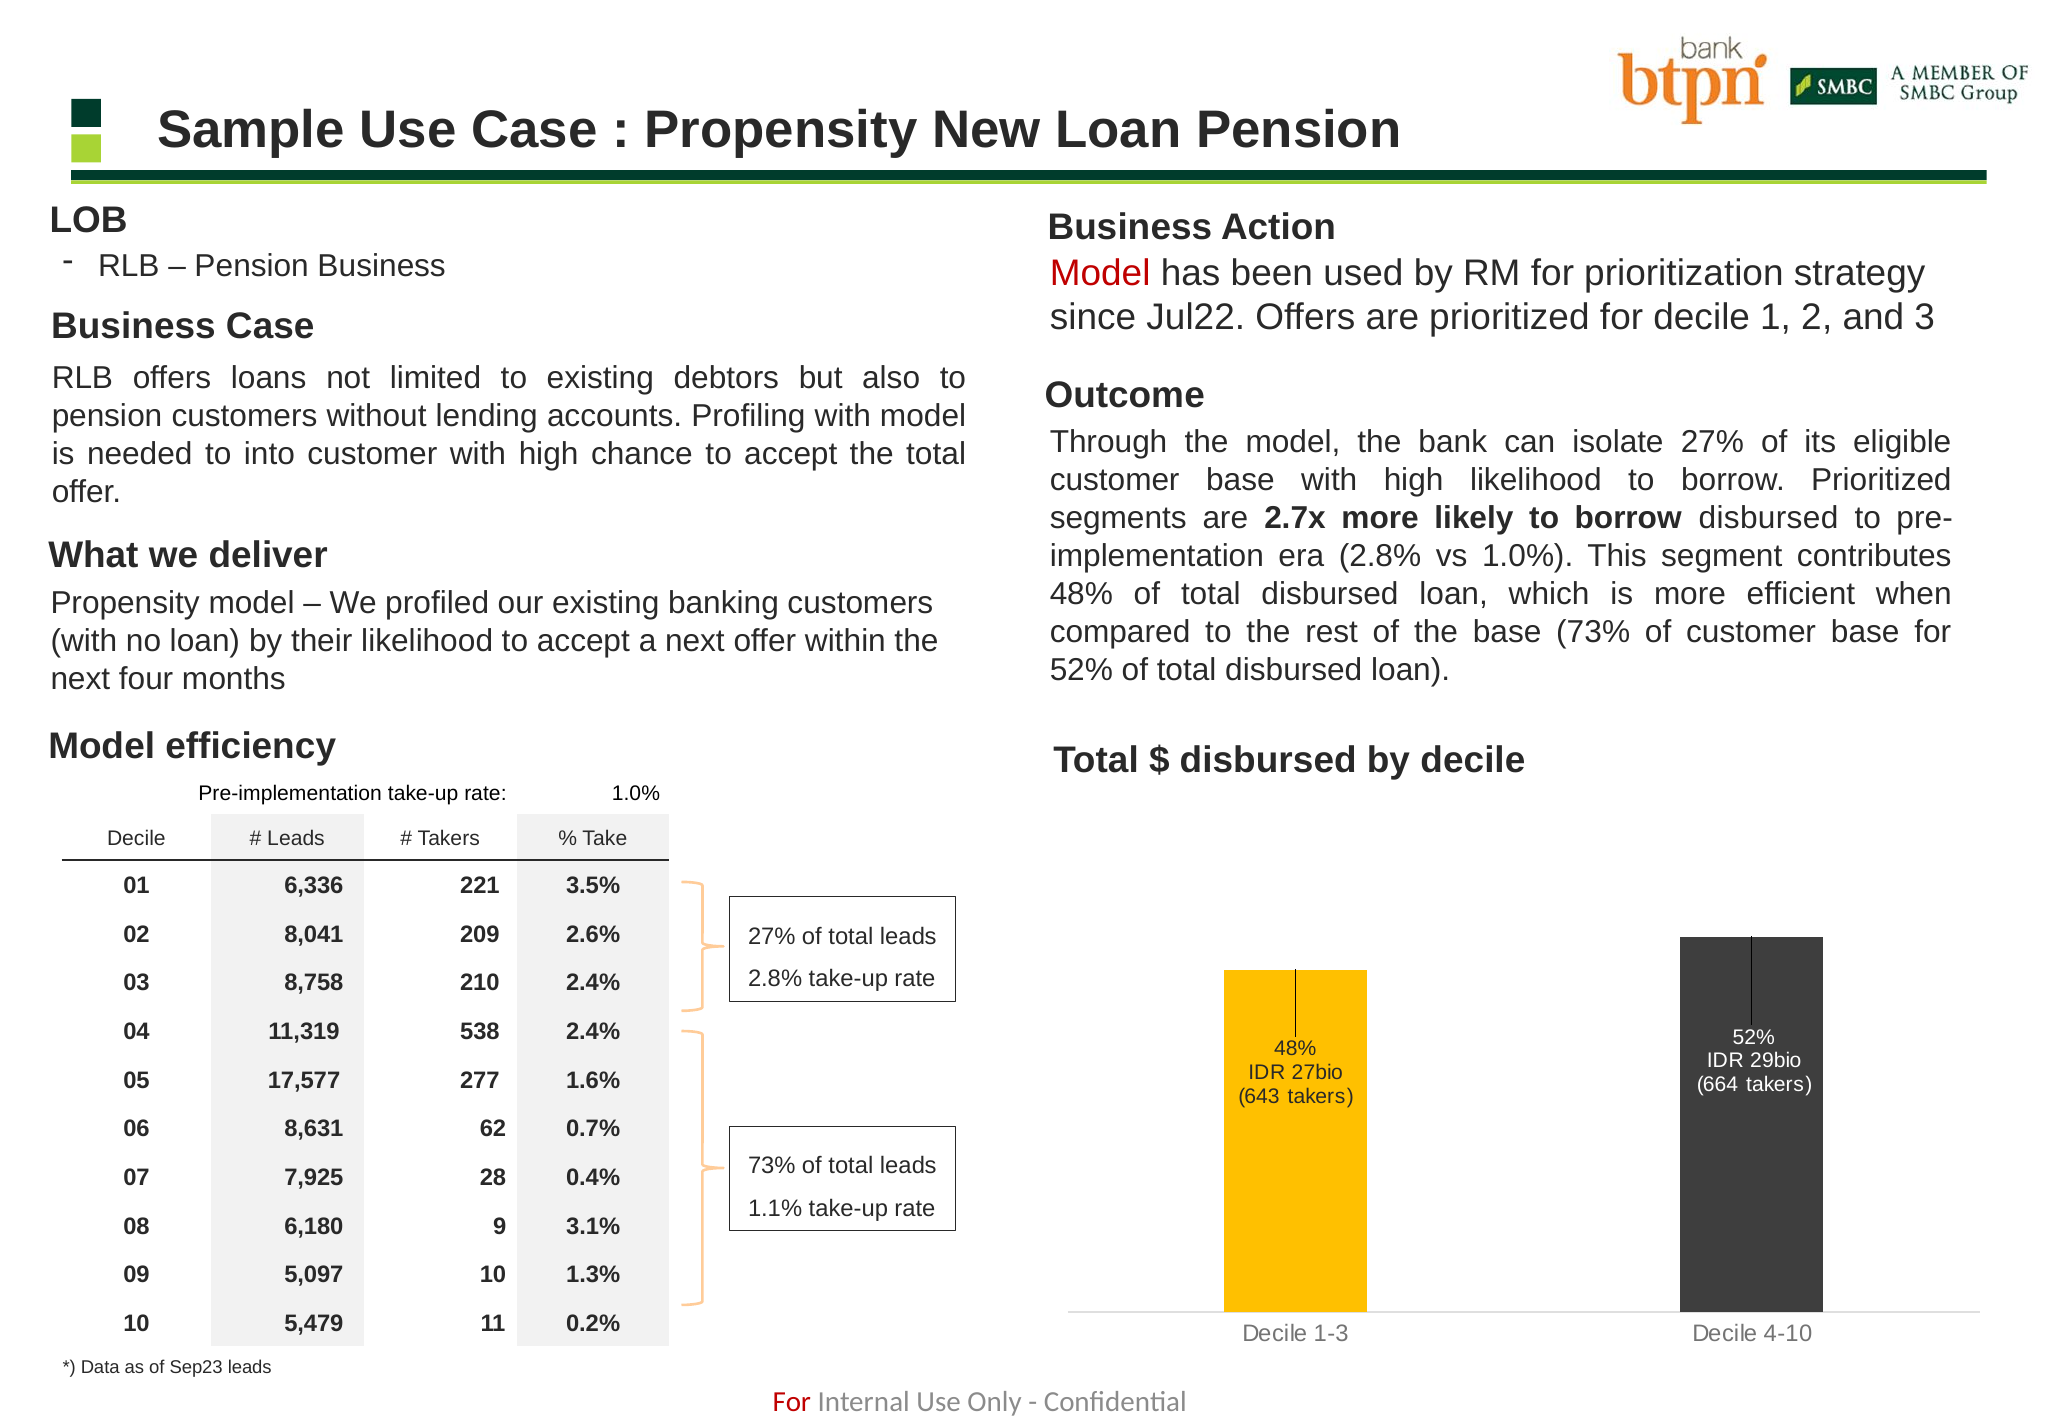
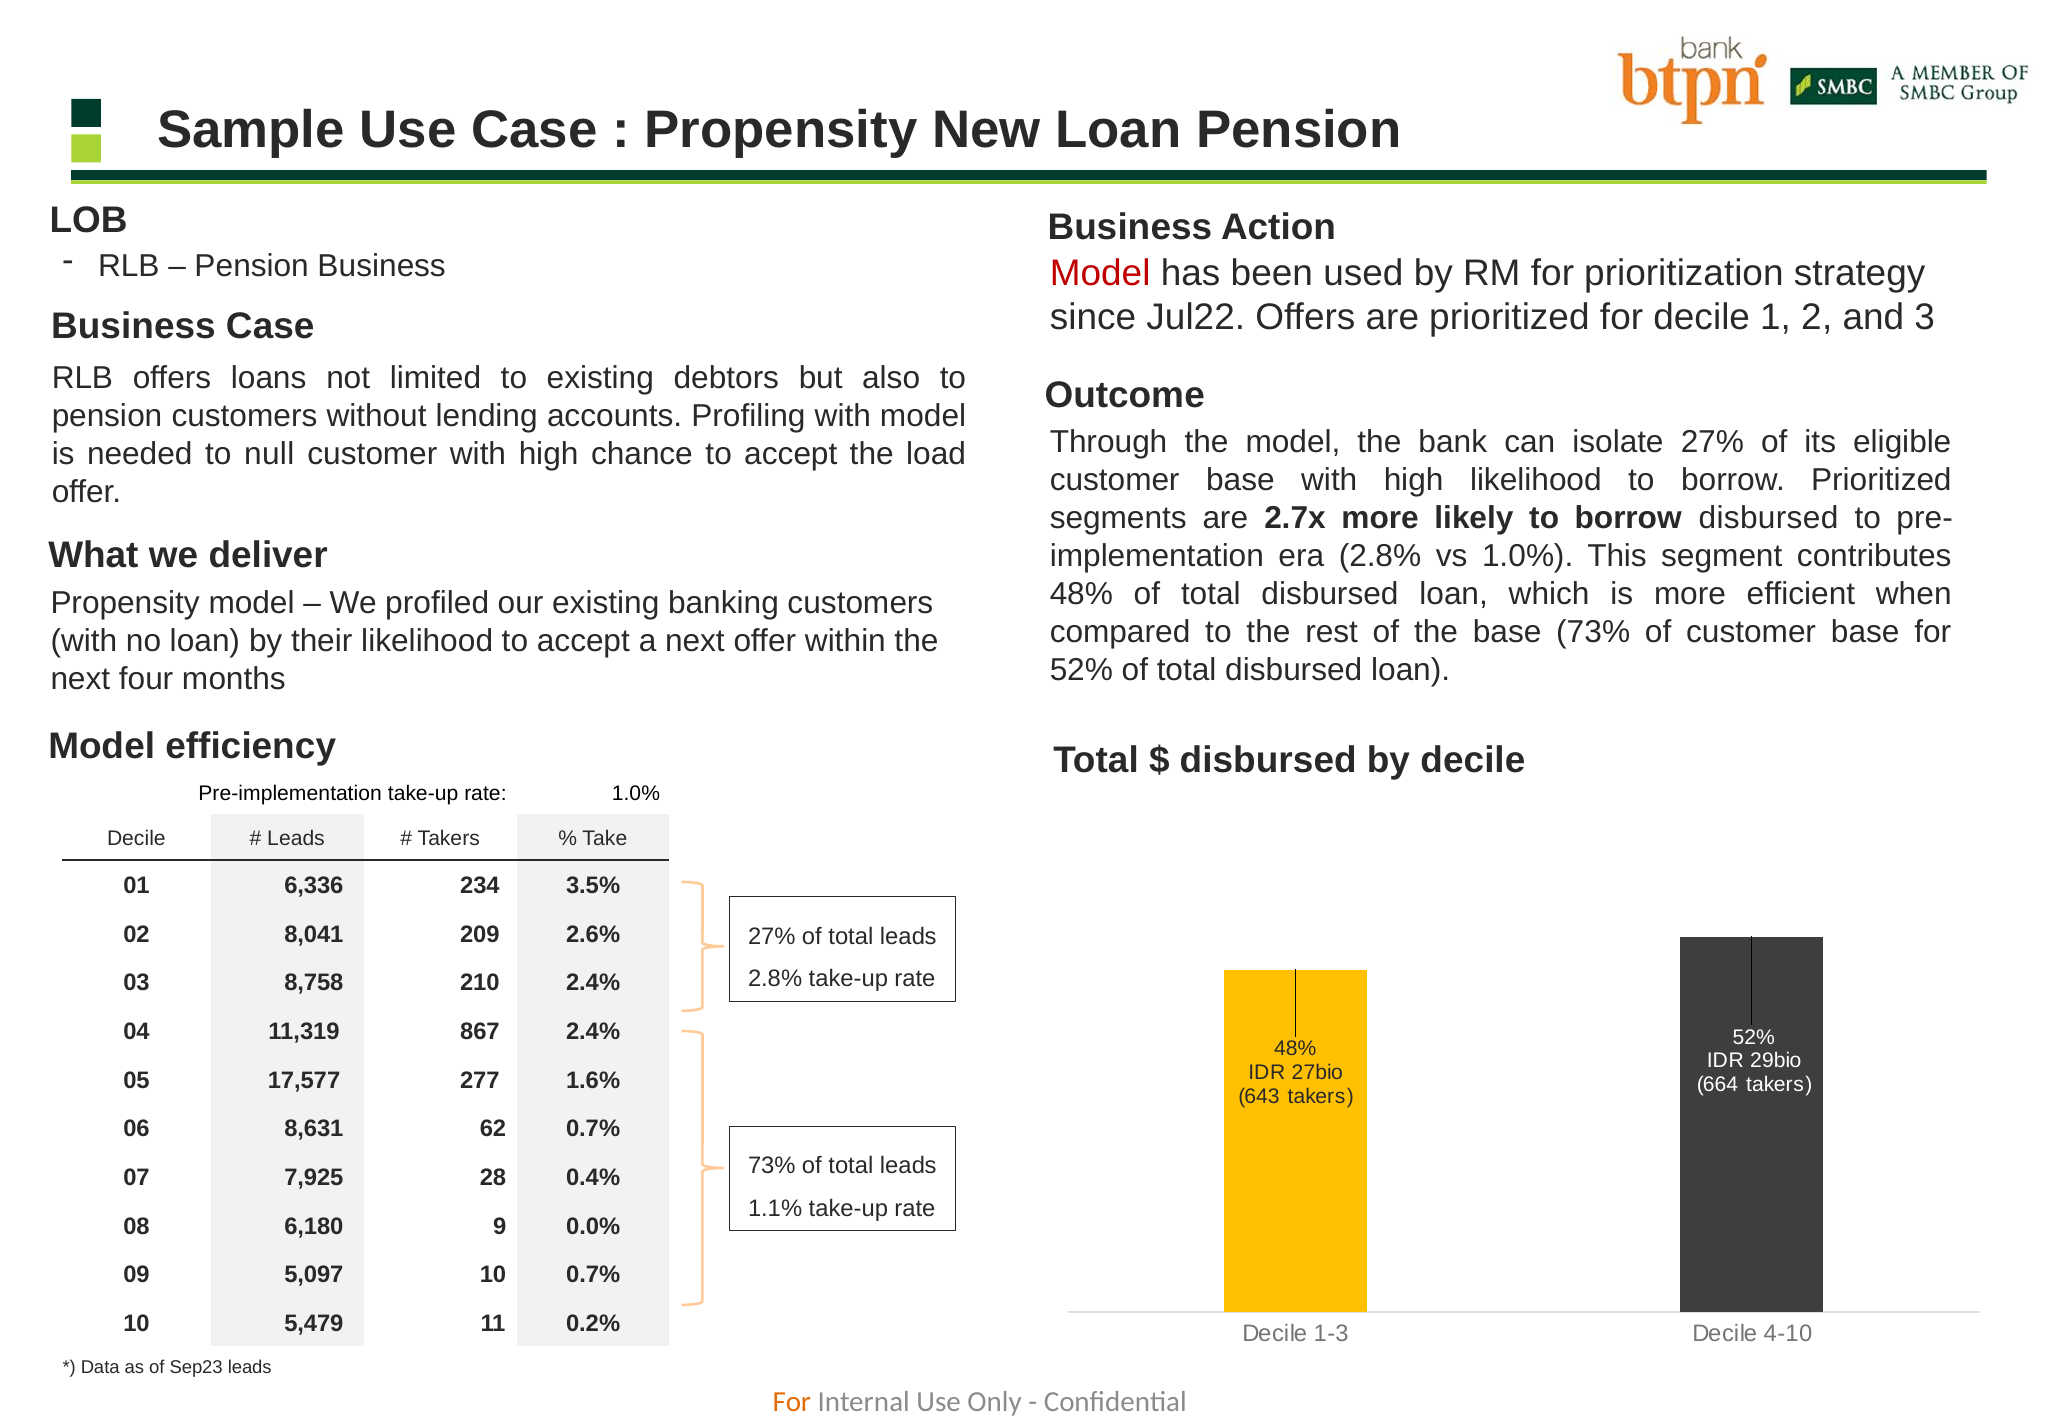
into: into -> null
the total: total -> load
221: 221 -> 234
538: 538 -> 867
3.1%: 3.1% -> 0.0%
10 1.3%: 1.3% -> 0.7%
For at (792, 1402) colour: red -> orange
